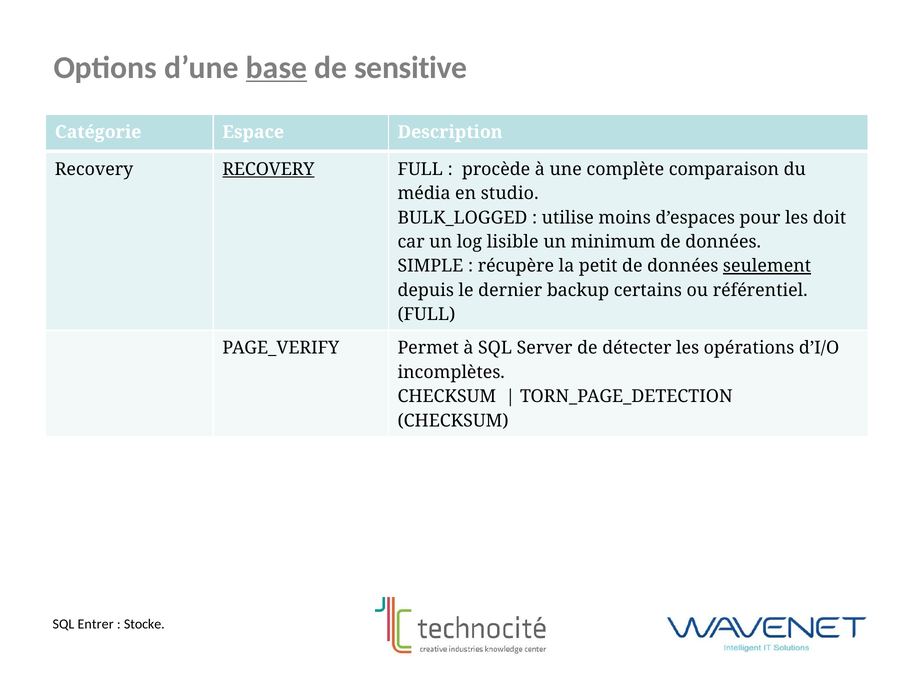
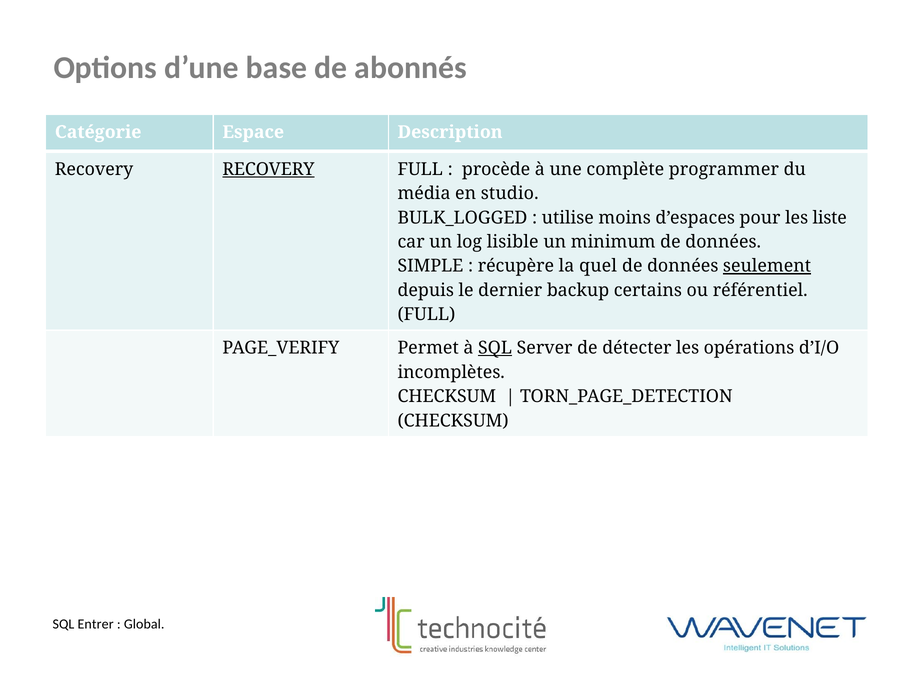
base underline: present -> none
sensitive: sensitive -> abonnés
comparaison: comparaison -> programmer
doit: doit -> liste
petit: petit -> quel
SQL at (495, 348) underline: none -> present
Stocke: Stocke -> Global
